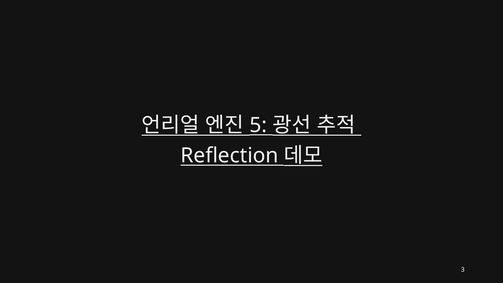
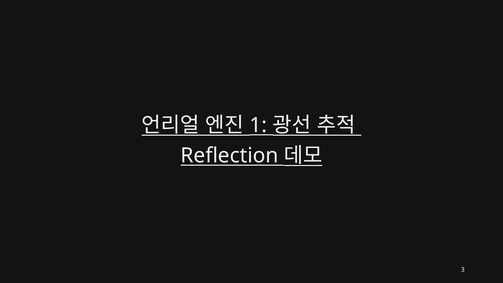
5: 5 -> 1
